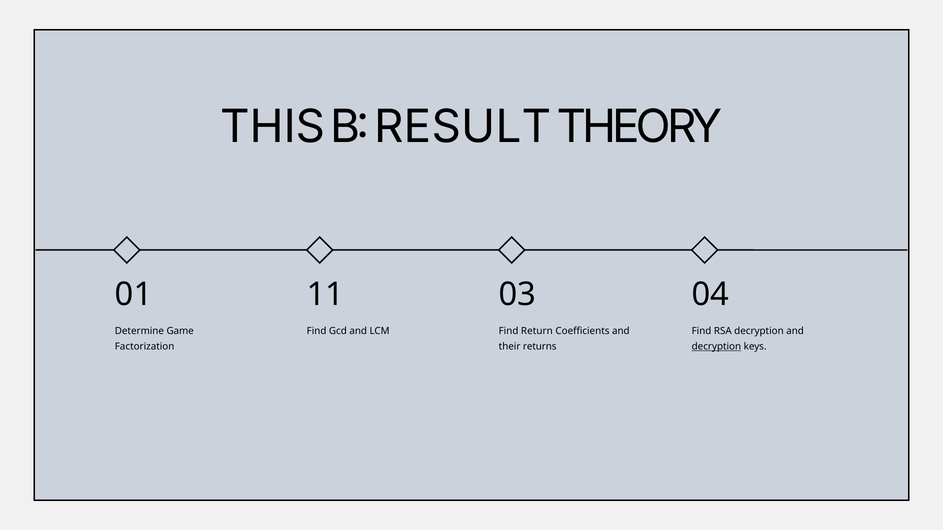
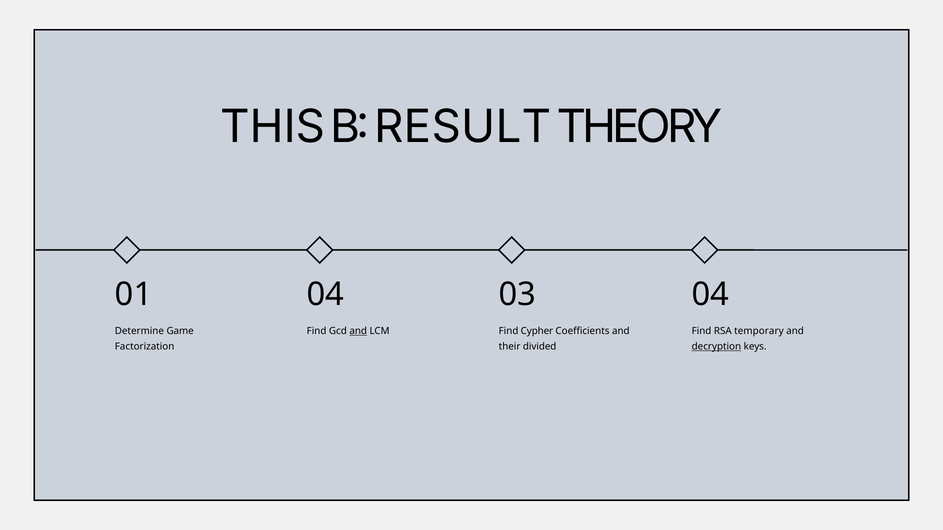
01 11: 11 -> 04
and at (358, 331) underline: none -> present
Return: Return -> Cypher
RSA decryption: decryption -> temporary
returns: returns -> divided
